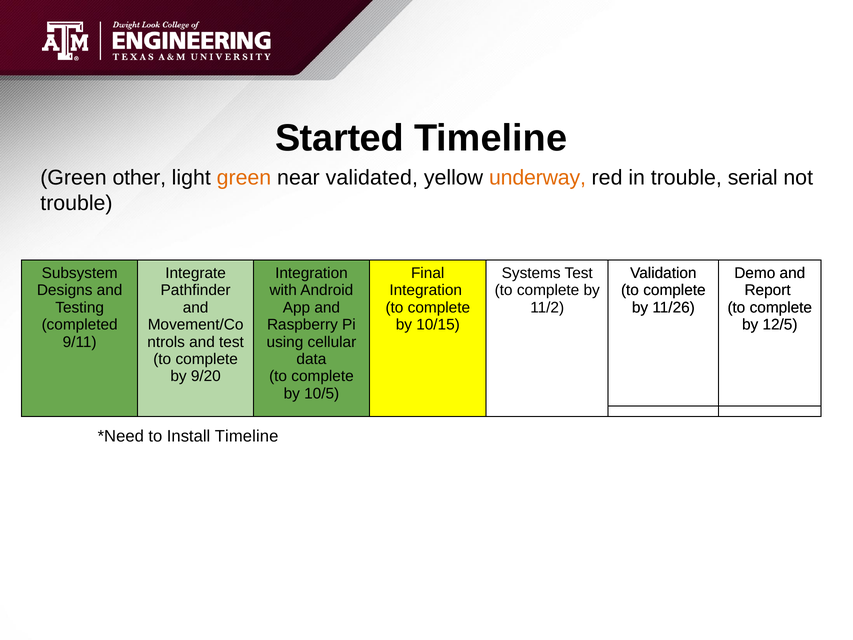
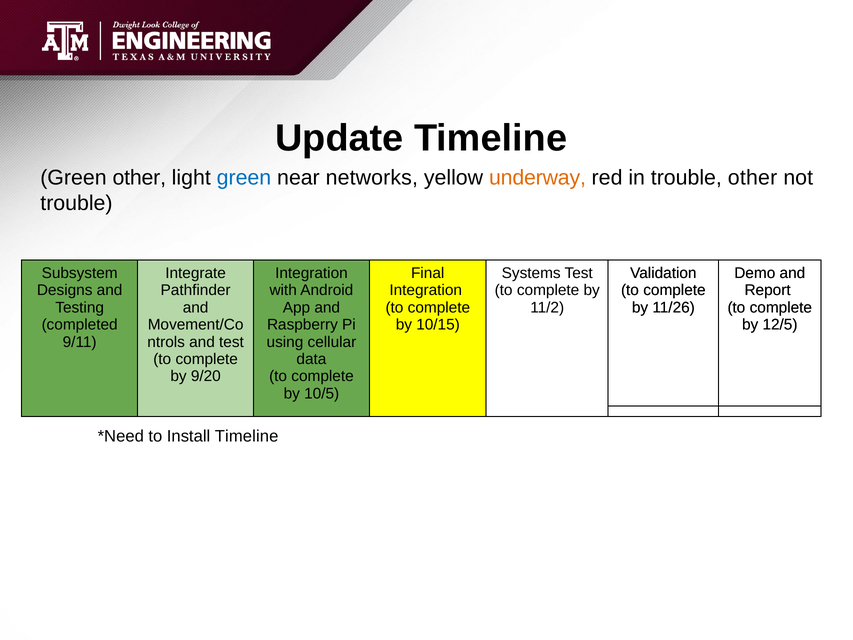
Started: Started -> Update
green at (244, 178) colour: orange -> blue
validated: validated -> networks
trouble serial: serial -> other
